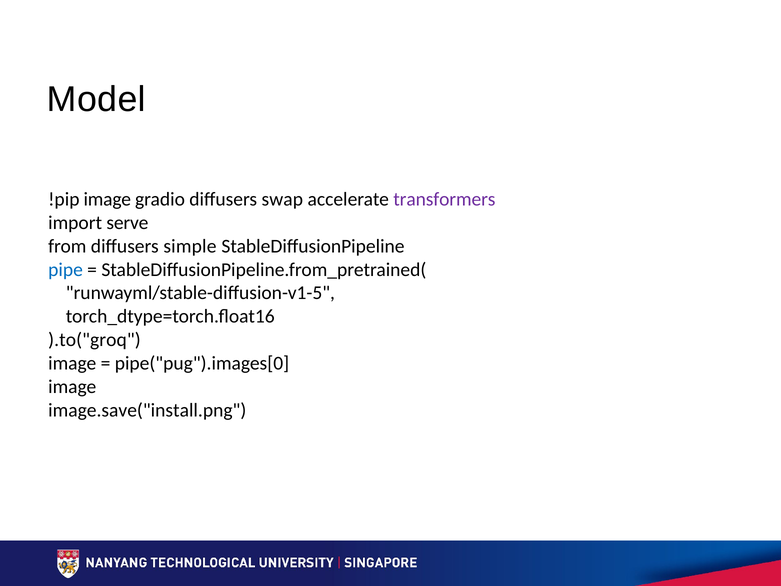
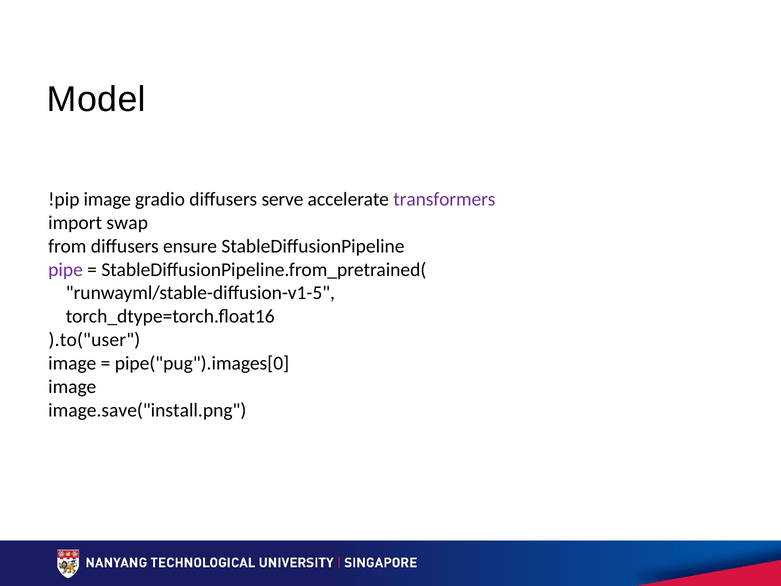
swap: swap -> serve
serve: serve -> swap
simple: simple -> ensure
pipe colour: blue -> purple
).to("groq: ).to("groq -> ).to("user
